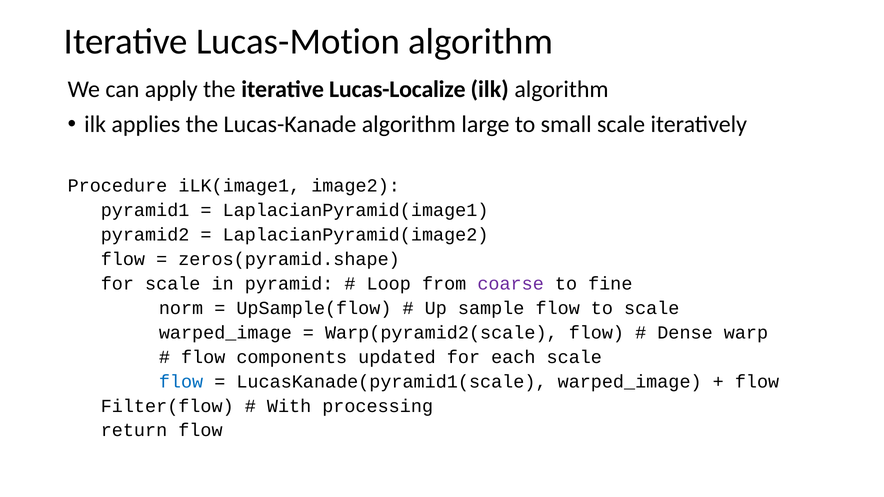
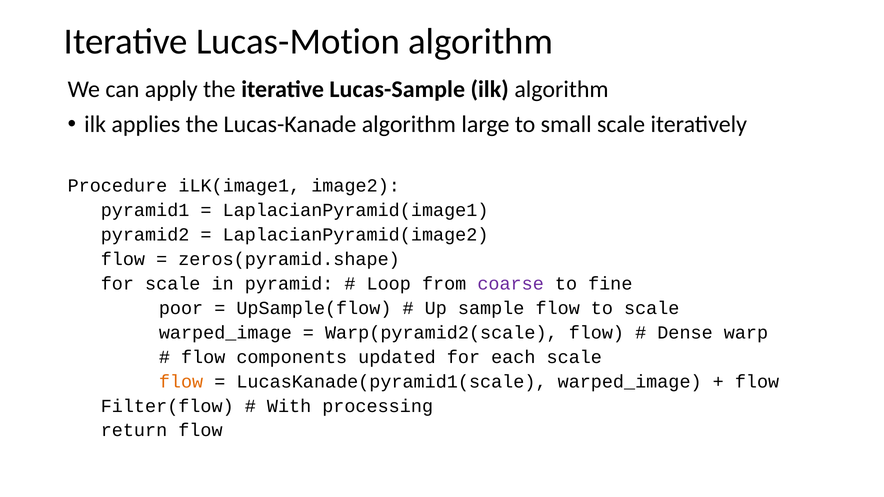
Lucas-Localize: Lucas-Localize -> Lucas-Sample
norm: norm -> poor
flow at (181, 382) colour: blue -> orange
